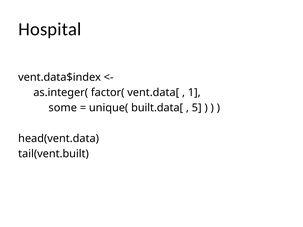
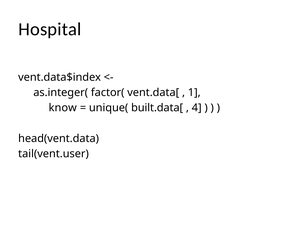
some: some -> know
5: 5 -> 4
tail(vent.built: tail(vent.built -> tail(vent.user
